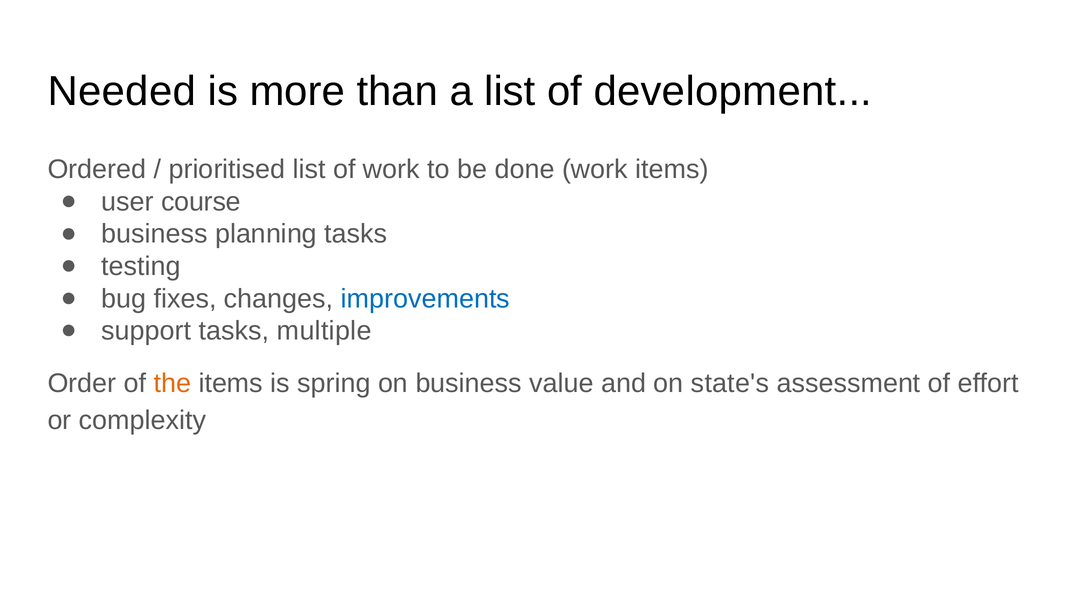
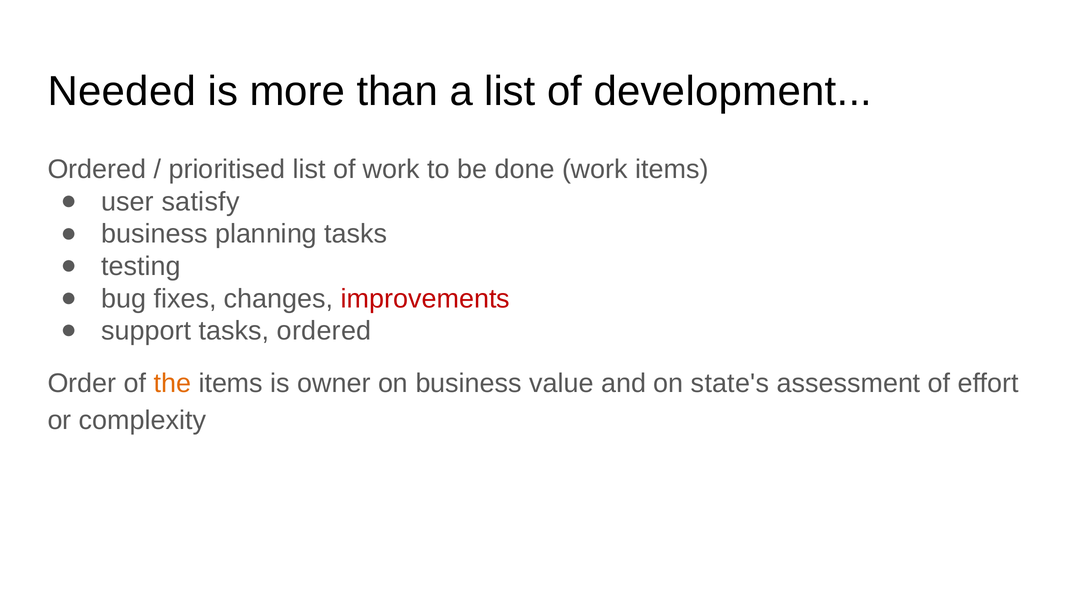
course: course -> satisfy
improvements colour: blue -> red
tasks multiple: multiple -> ordered
spring: spring -> owner
